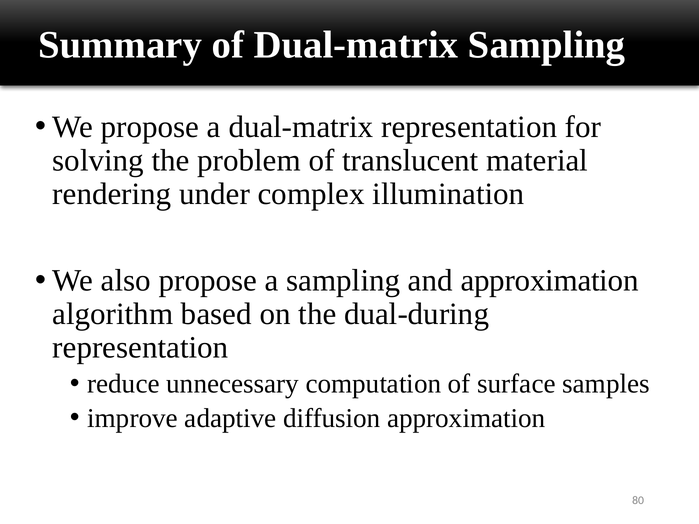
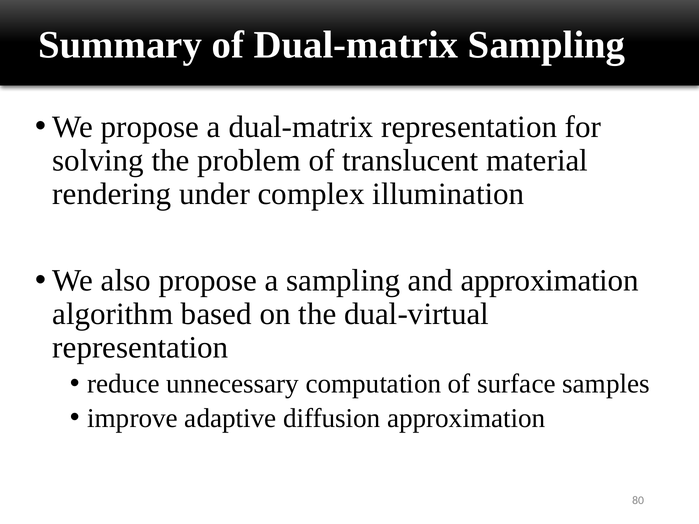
dual-during: dual-during -> dual-virtual
